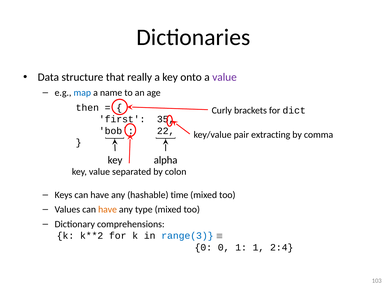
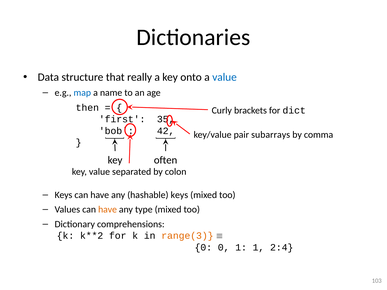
value at (225, 77) colour: purple -> blue
22: 22 -> 42
extracting: extracting -> subarrays
alpha: alpha -> often
hashable time: time -> keys
range(3 colour: blue -> orange
